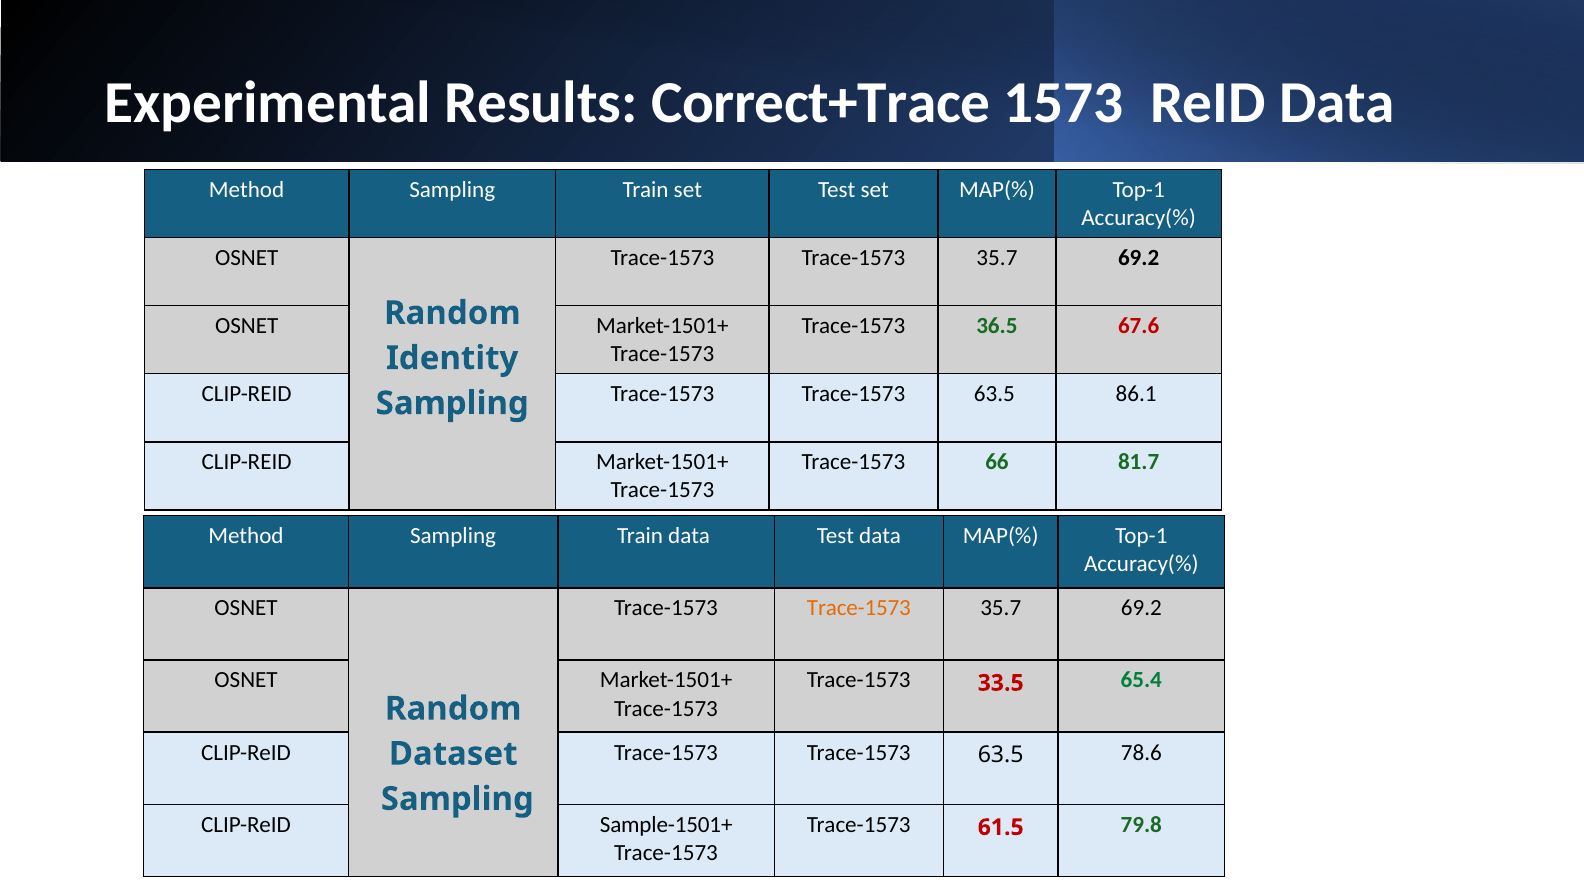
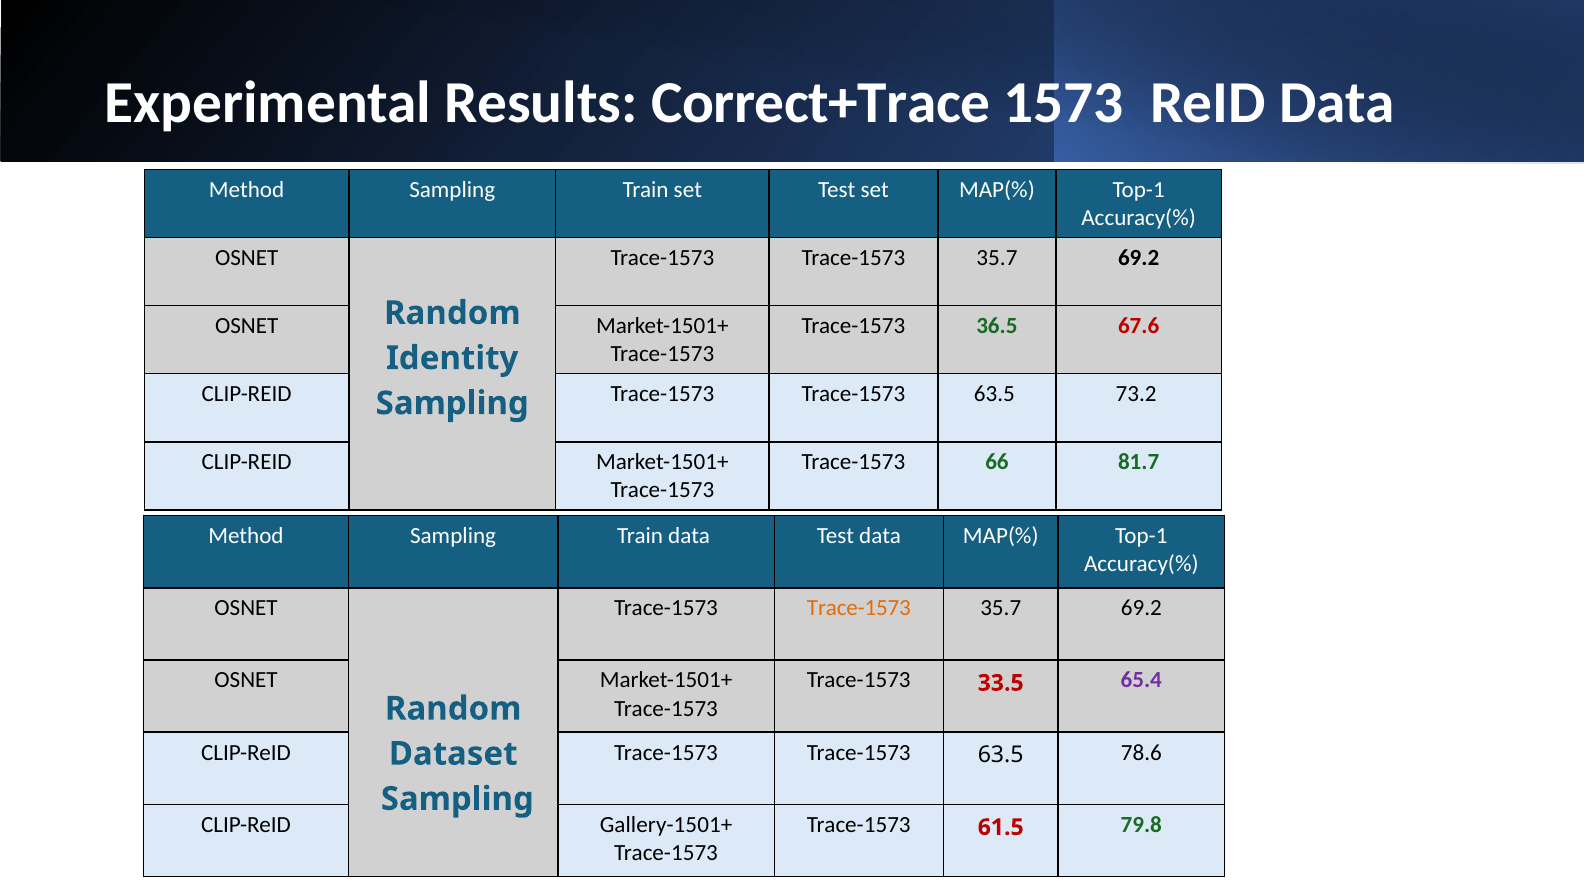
86.1: 86.1 -> 73.2
65.4 colour: green -> purple
Sample-1501+: Sample-1501+ -> Gallery-1501+
